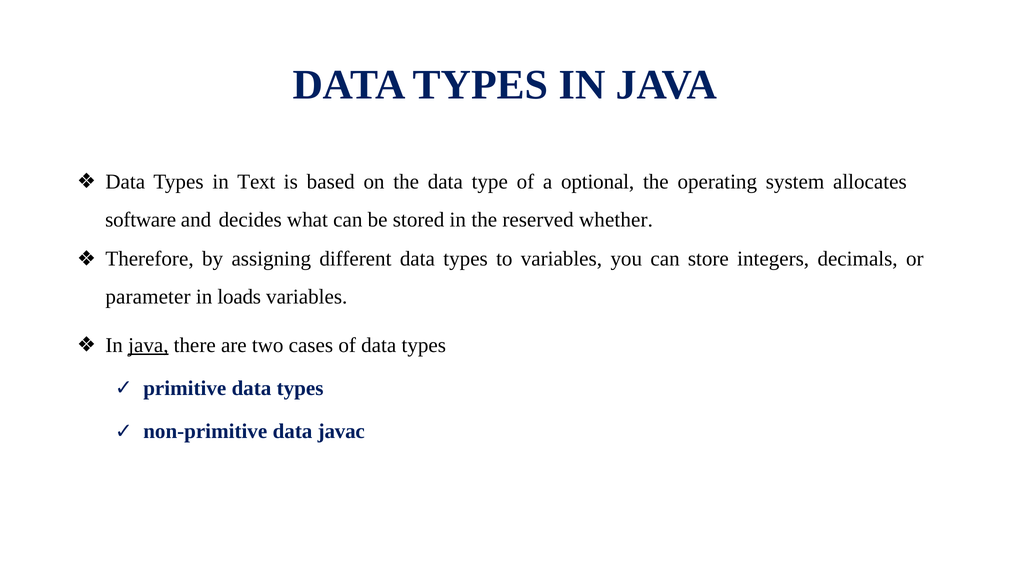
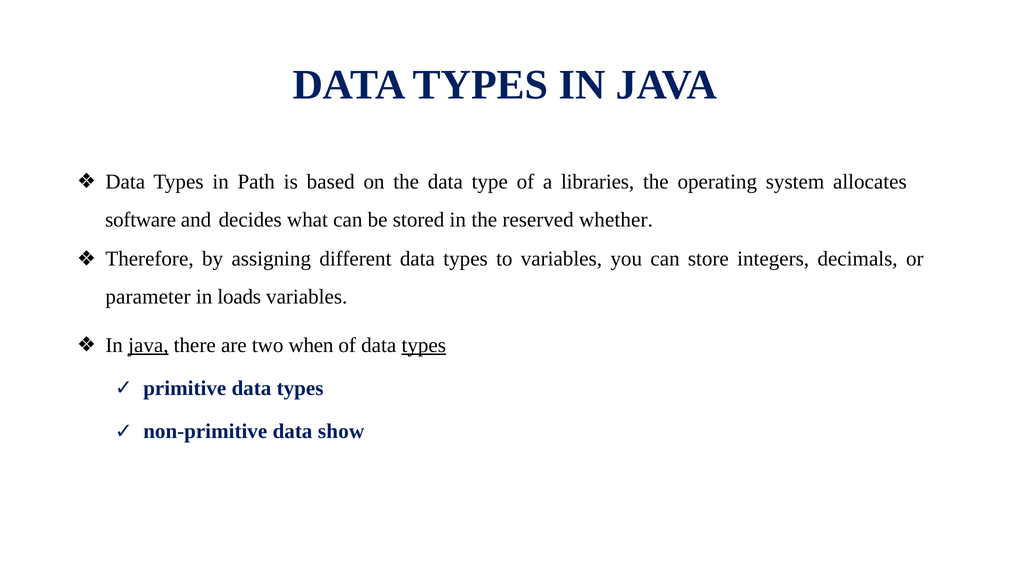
Text: Text -> Path
optional: optional -> libraries
cases: cases -> when
types at (424, 345) underline: none -> present
javac: javac -> show
